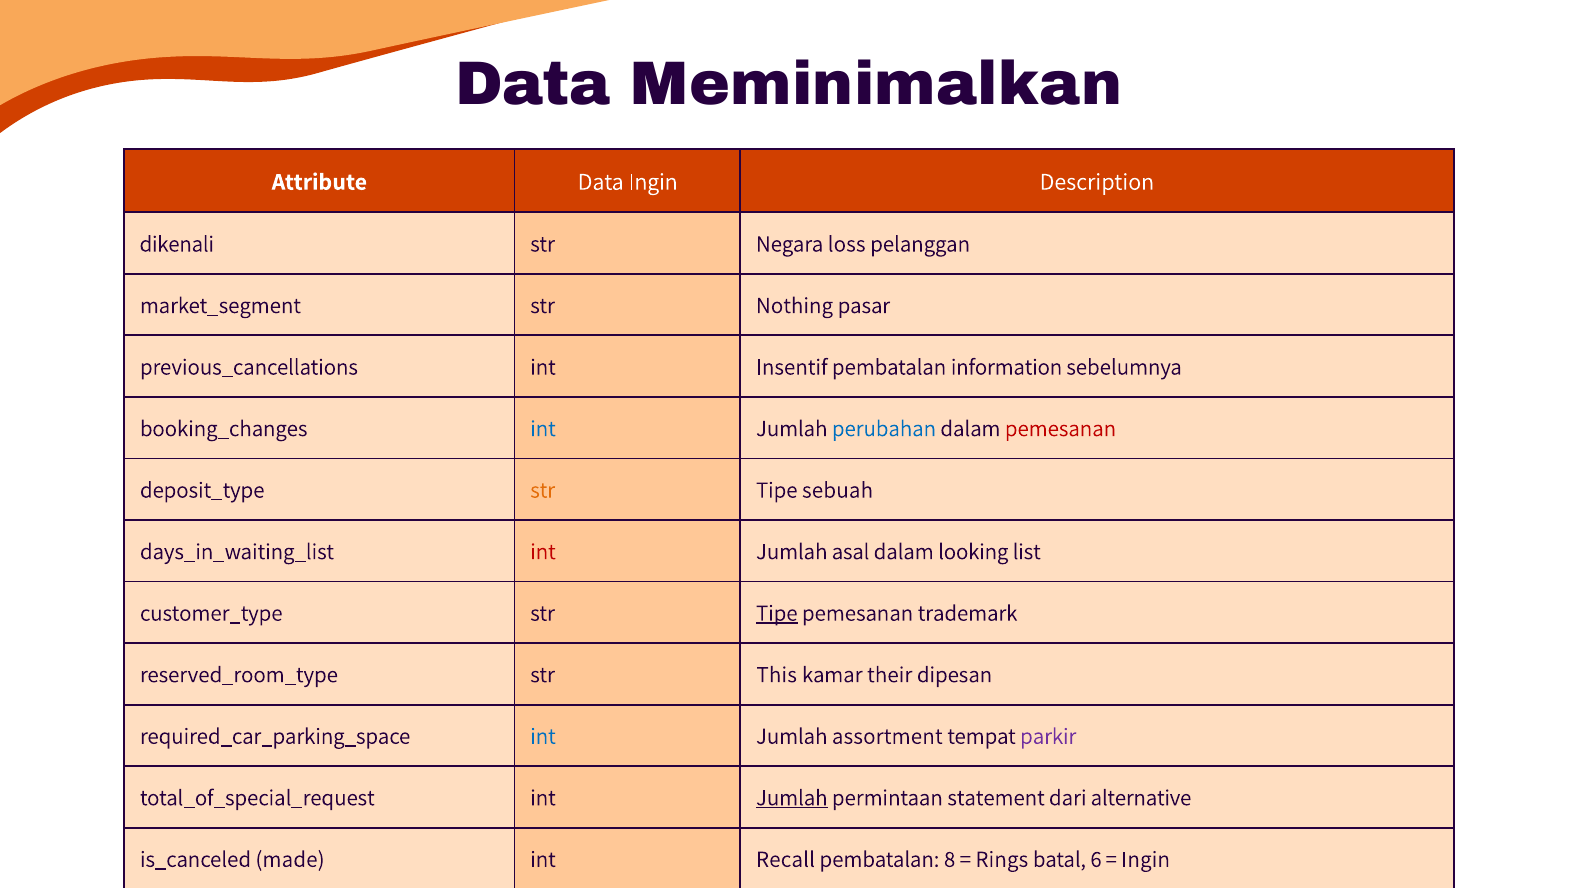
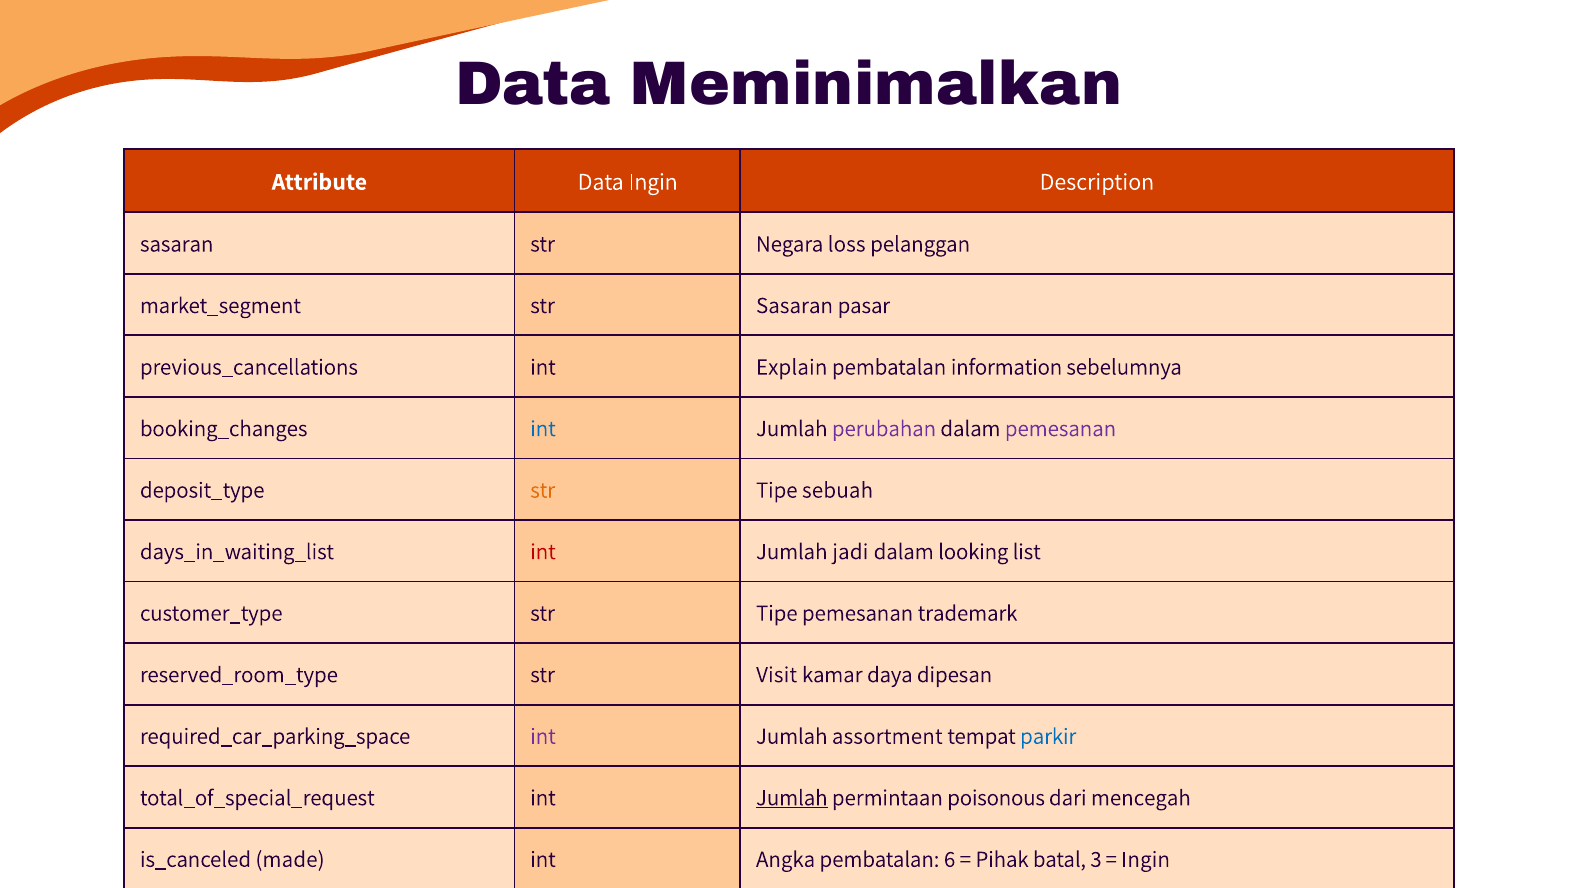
dikenali at (177, 244): dikenali -> sasaran
str Nothing: Nothing -> Sasaran
Insentif: Insentif -> Explain
perubahan colour: blue -> purple
pemesanan at (1060, 428) colour: red -> purple
asal: asal -> jadi
Tipe at (777, 613) underline: present -> none
This: This -> Visit
their: their -> daya
int at (543, 736) colour: blue -> purple
parkir colour: purple -> blue
statement: statement -> poisonous
alternative: alternative -> mencegah
Recall: Recall -> Angka
8: 8 -> 6
Rings: Rings -> Pihak
6: 6 -> 3
